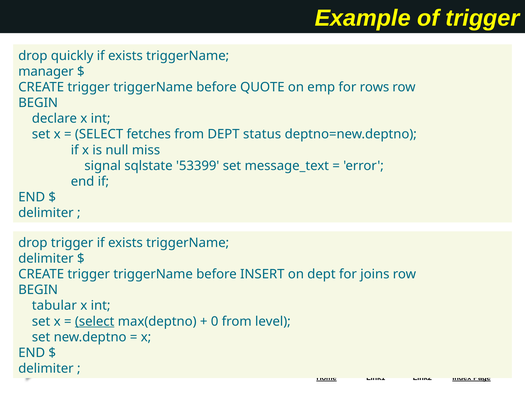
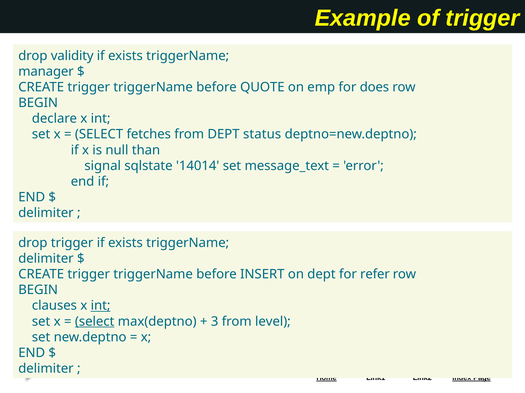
quickly: quickly -> validity
rows: rows -> does
miss: miss -> than
53399: 53399 -> 14014
joins: joins -> refer
tabular: tabular -> clauses
int at (101, 306) underline: none -> present
0: 0 -> 3
